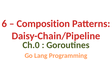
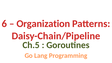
Composition: Composition -> Organization
Ch.0: Ch.0 -> Ch.5
